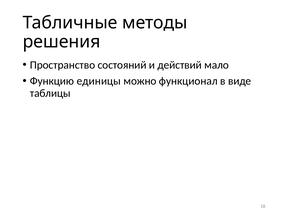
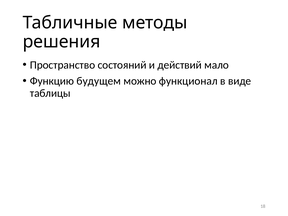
единицы: единицы -> будущем
